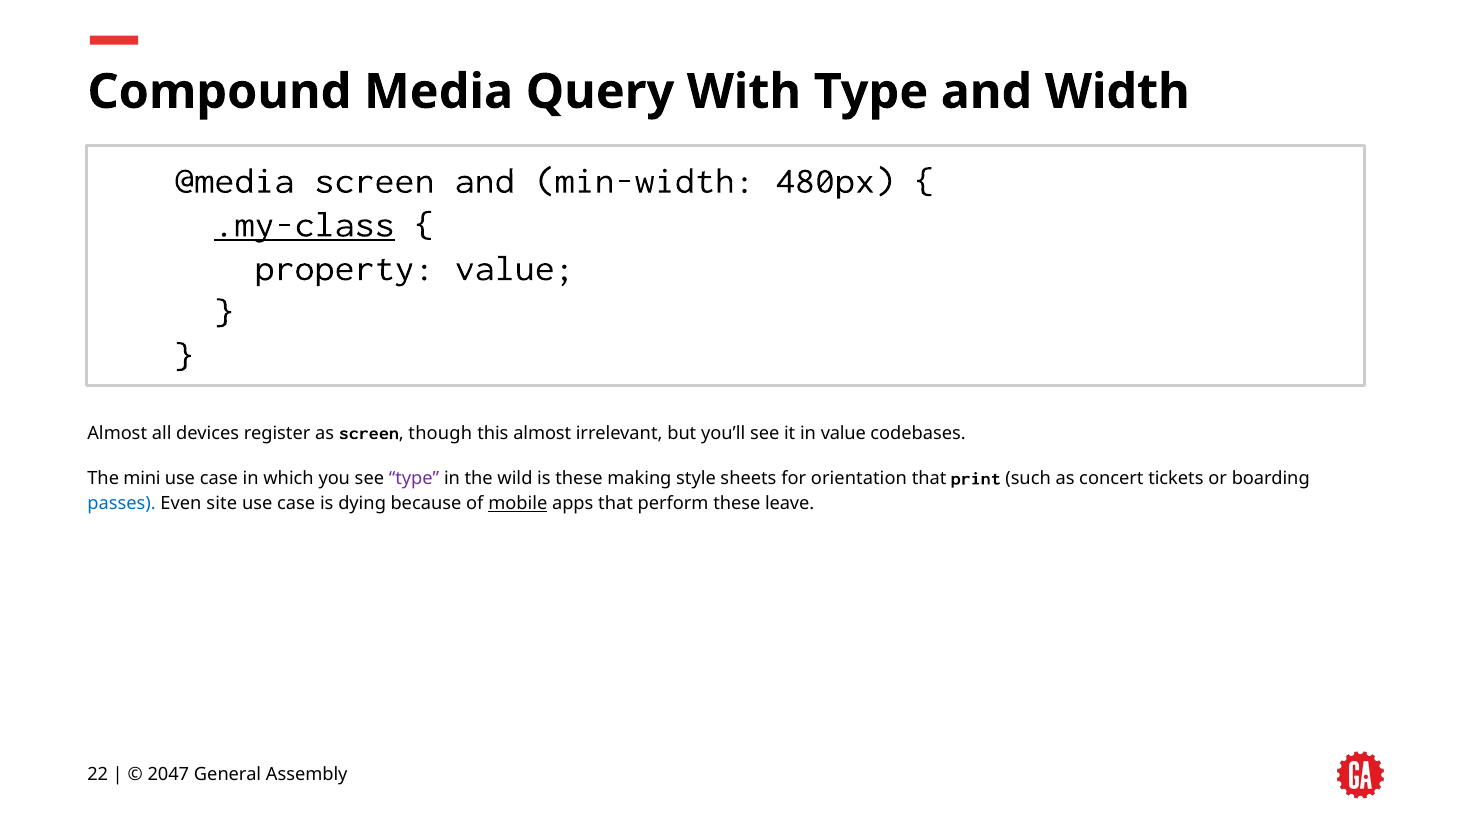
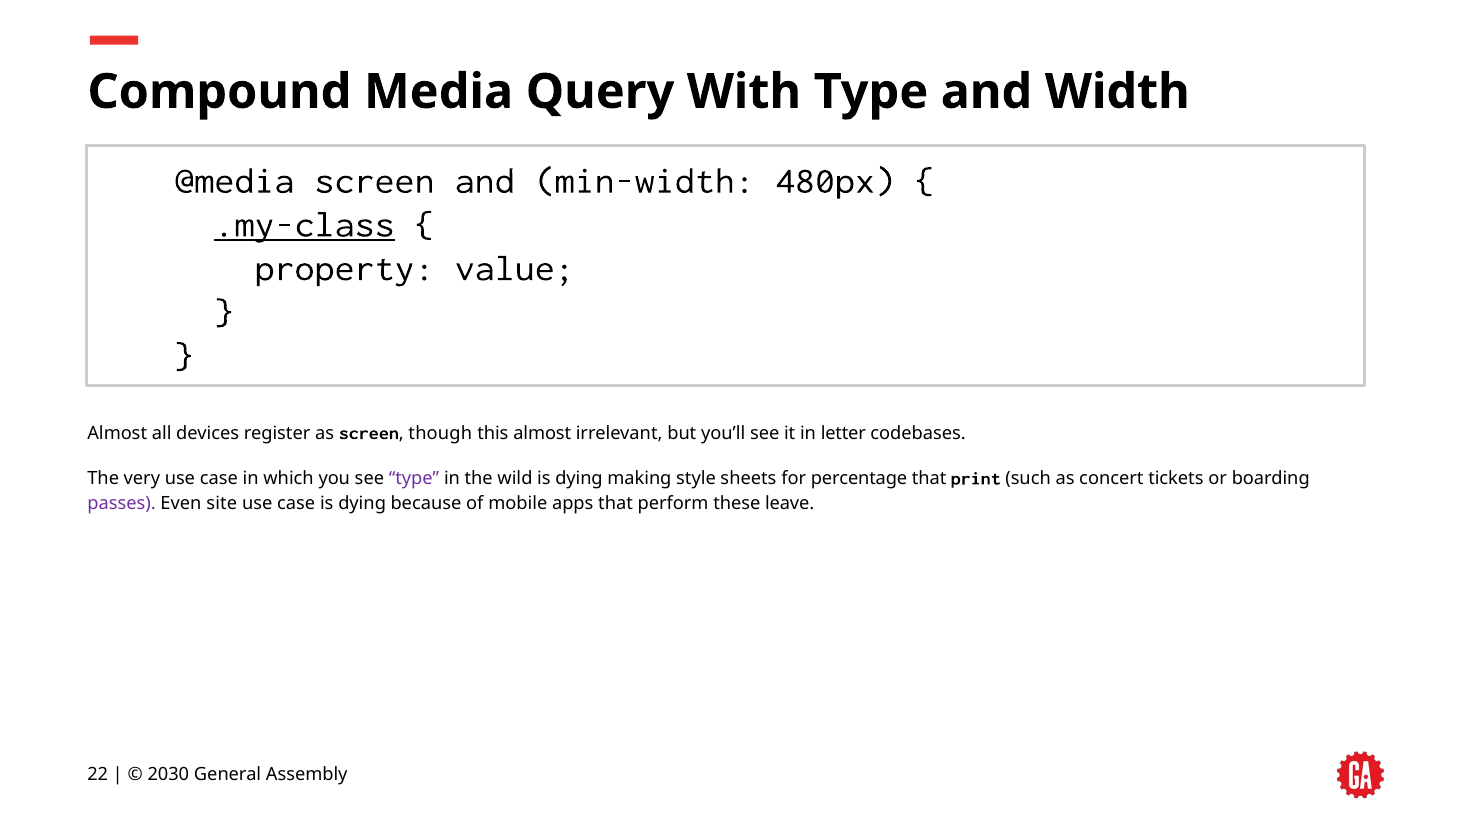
in value: value -> letter
mini: mini -> very
wild is these: these -> dying
orientation: orientation -> percentage
passes colour: blue -> purple
mobile underline: present -> none
2047: 2047 -> 2030
